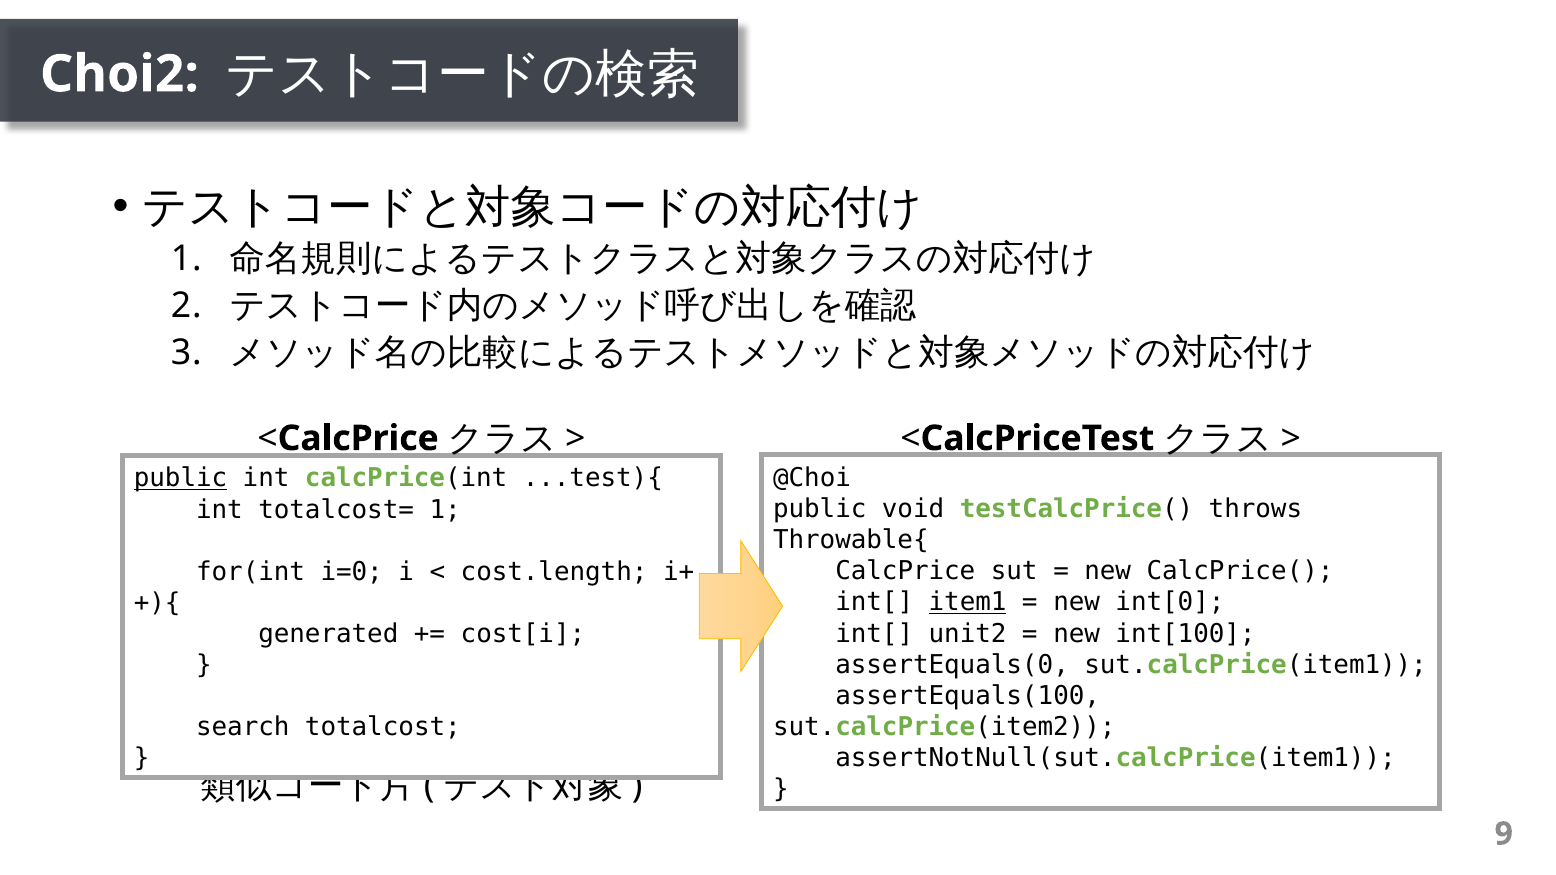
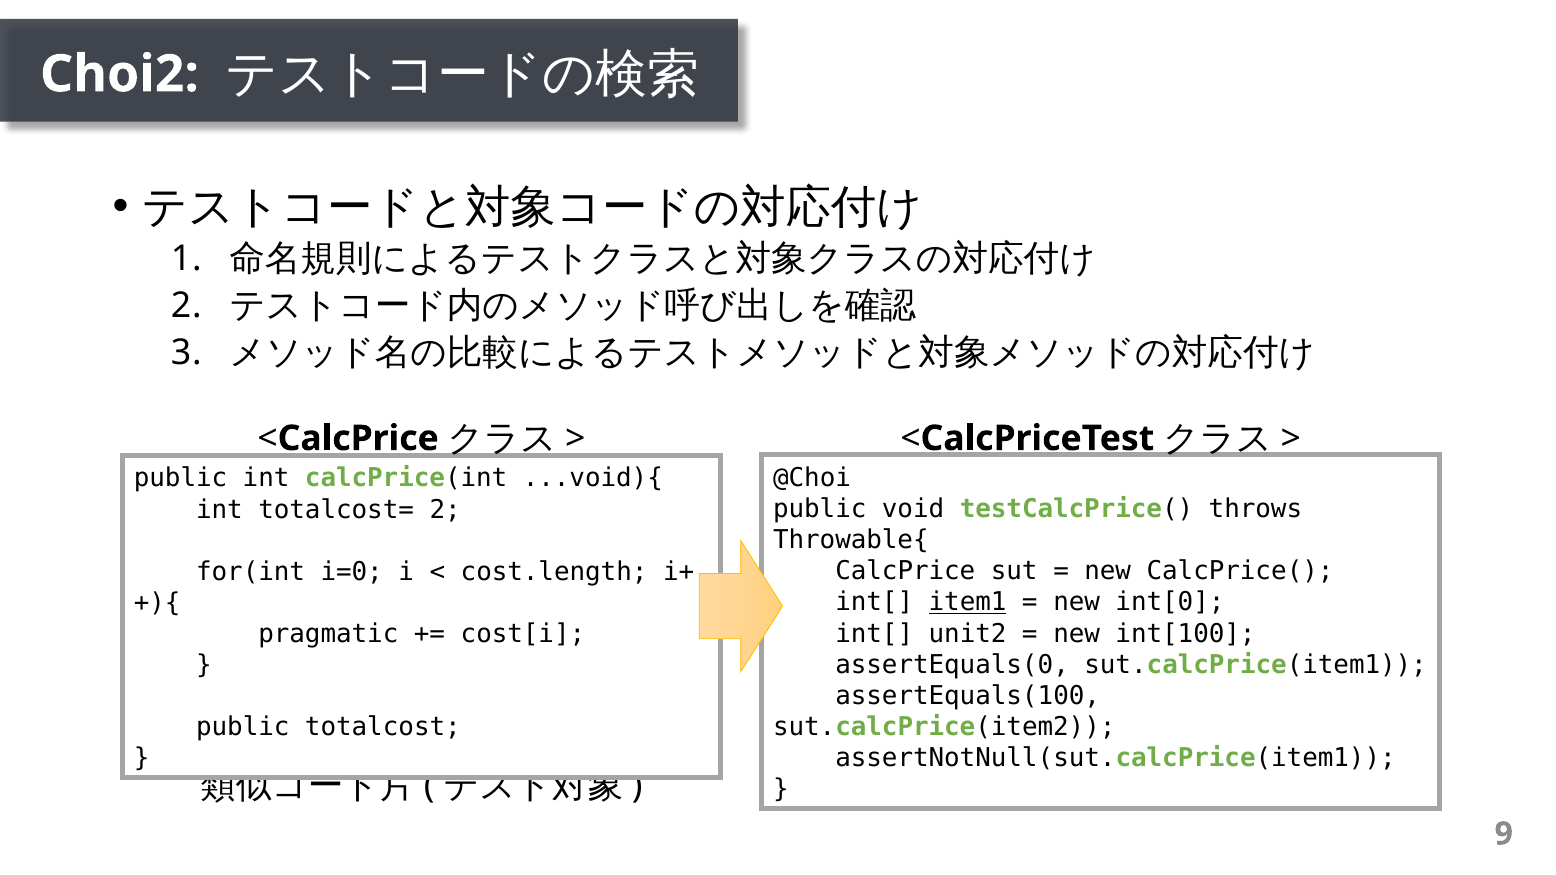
public at (181, 479) underline: present -> none
...test){: ...test){ -> ...void){
totalcost= 1: 1 -> 2
generated: generated -> pragmatic
search at (243, 727): search -> public
